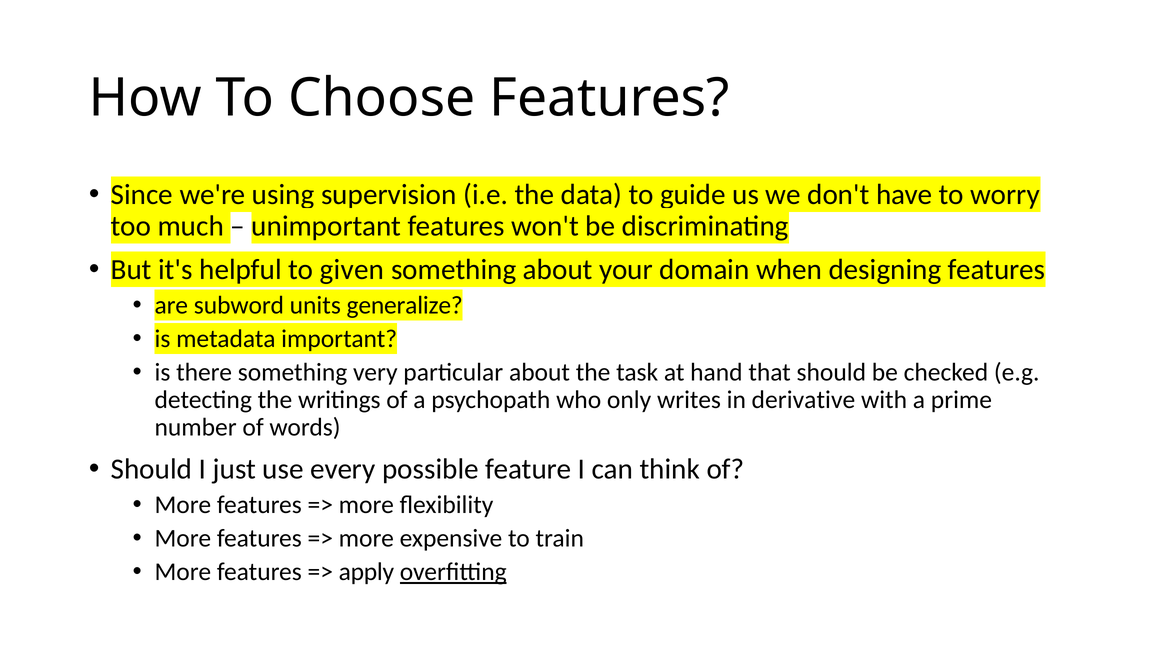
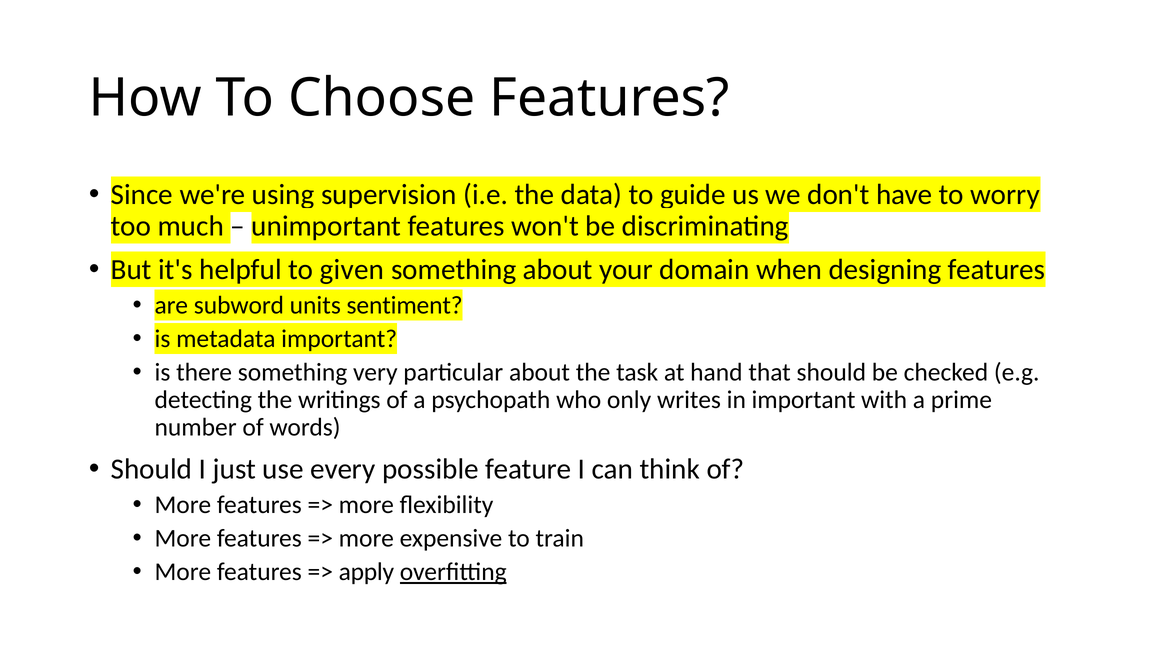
generalize: generalize -> sentiment
in derivative: derivative -> important
